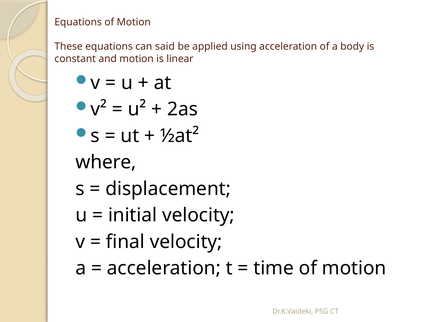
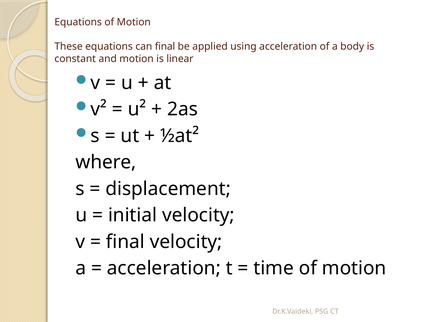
can said: said -> final
